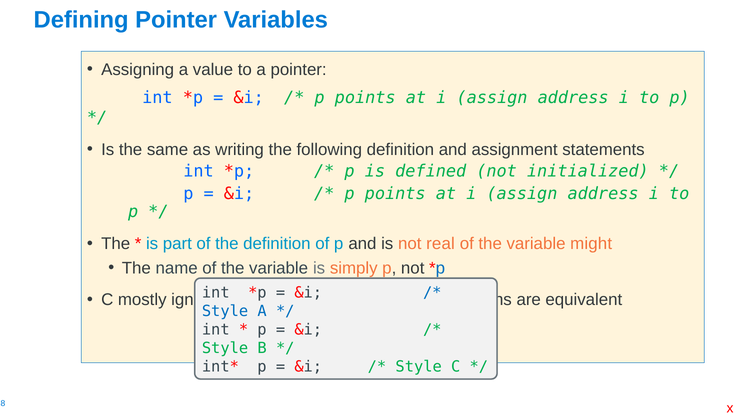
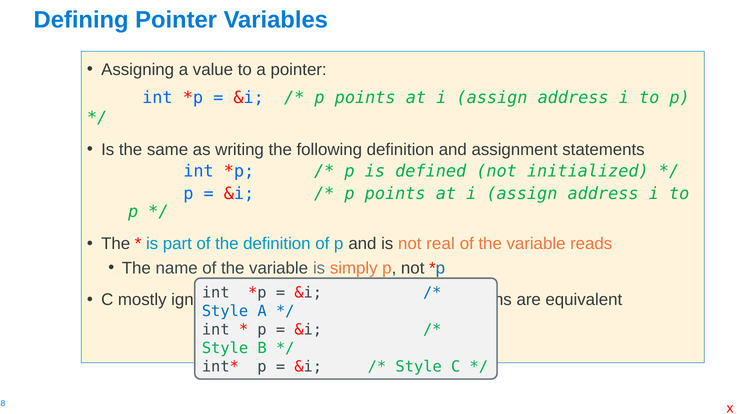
might: might -> reads
